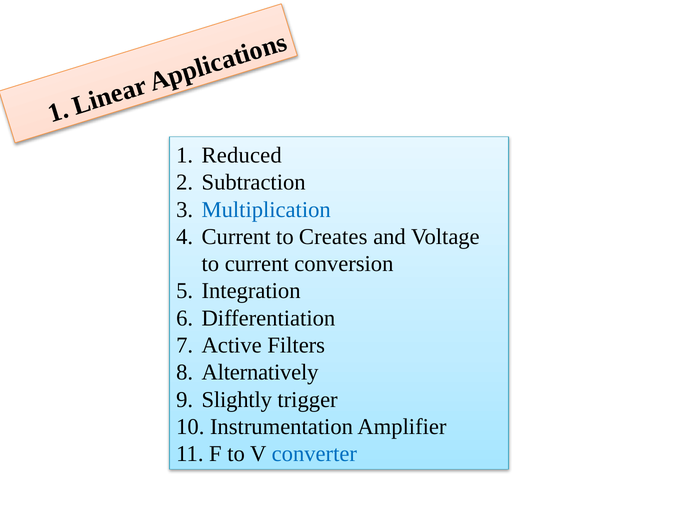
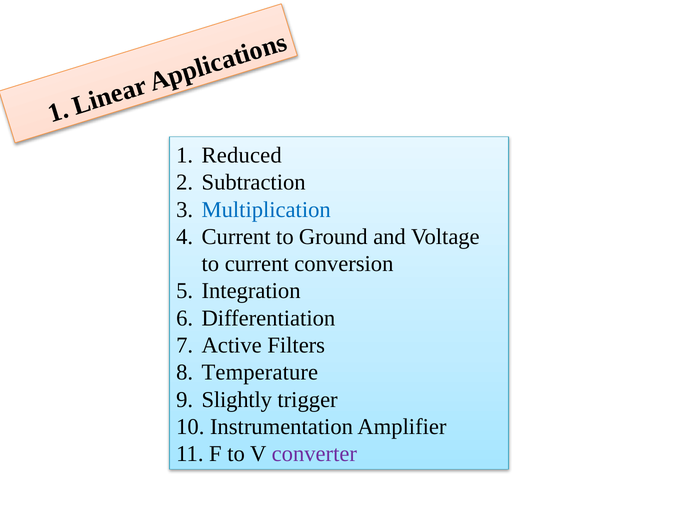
Creates: Creates -> Ground
Alternatively: Alternatively -> Temperature
converter colour: blue -> purple
